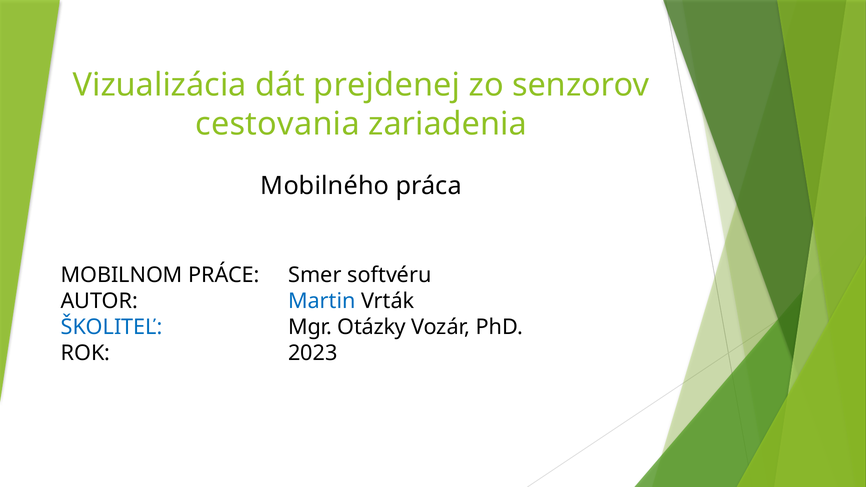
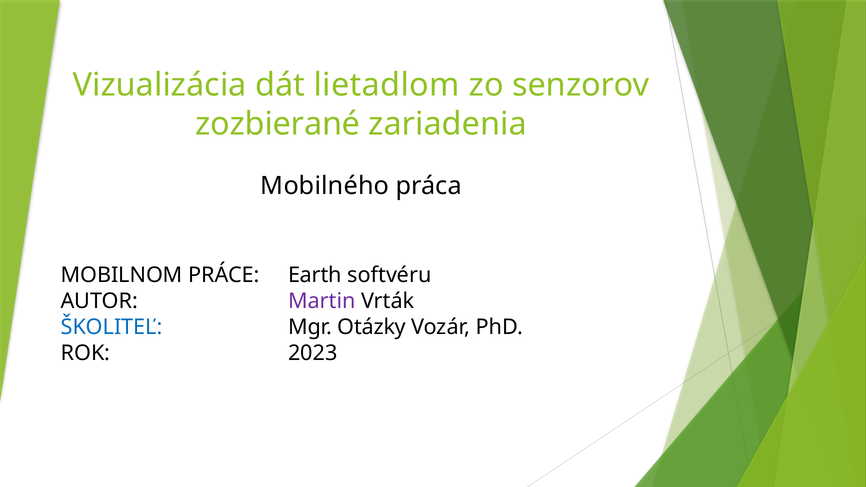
prejdenej: prejdenej -> lietadlom
cestovania: cestovania -> zozbierané
Smer: Smer -> Earth
Martin colour: blue -> purple
